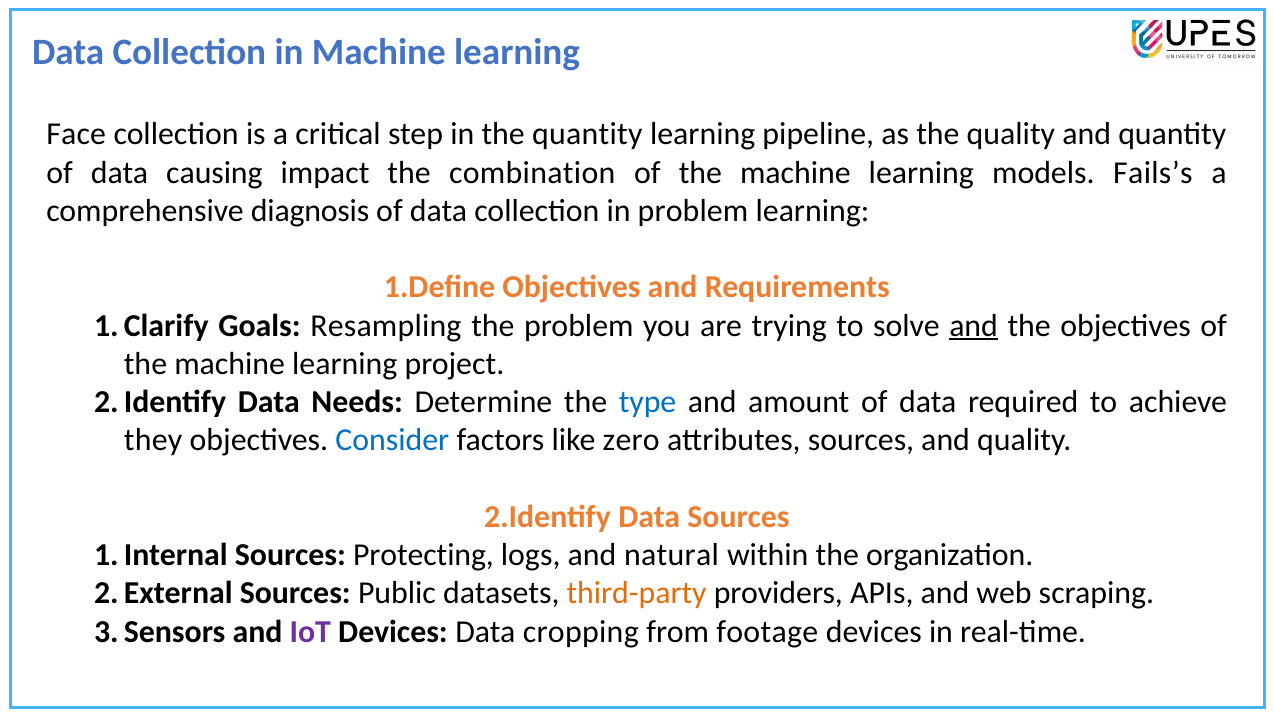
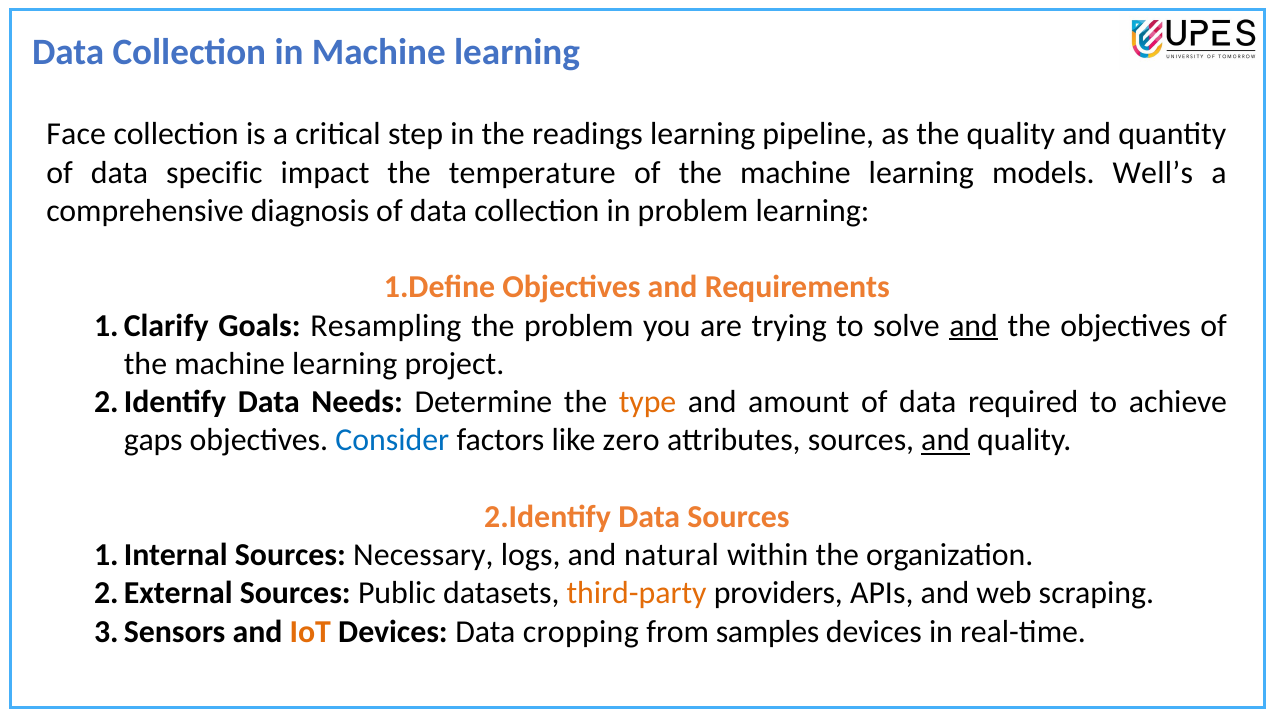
the quantity: quantity -> readings
causing: causing -> specific
combination: combination -> temperature
Fails’s: Fails’s -> Well’s
type colour: blue -> orange
they: they -> gaps
and at (946, 440) underline: none -> present
Protecting: Protecting -> Necessary
IoT colour: purple -> orange
footage: footage -> samples
